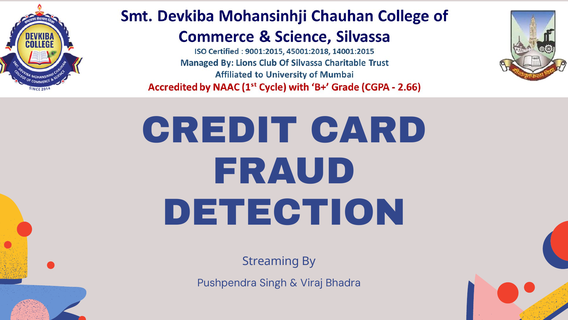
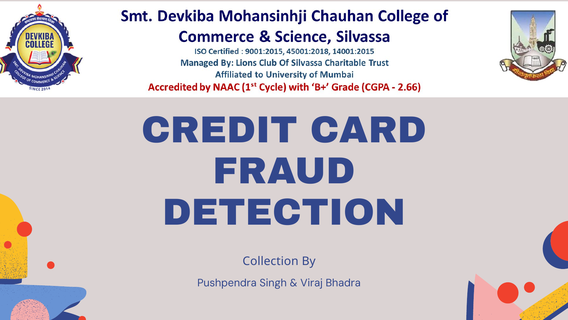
Streaming: Streaming -> Collection
